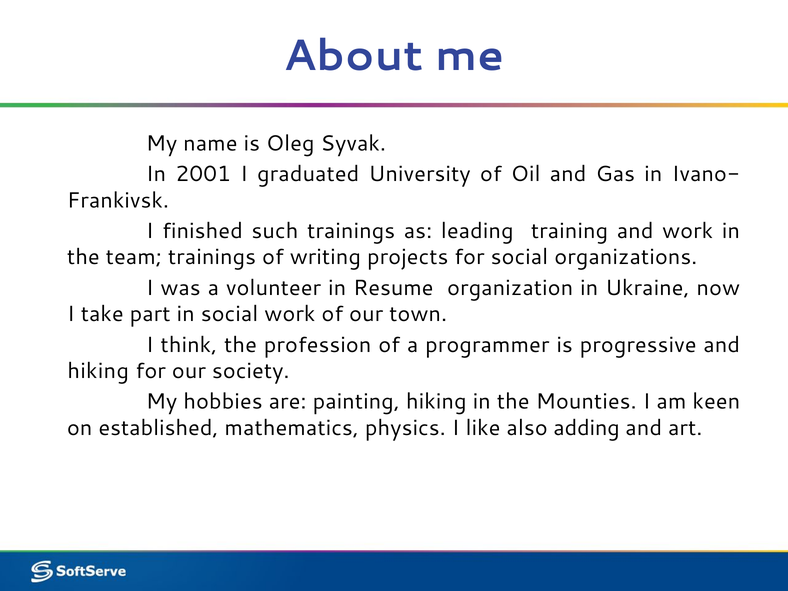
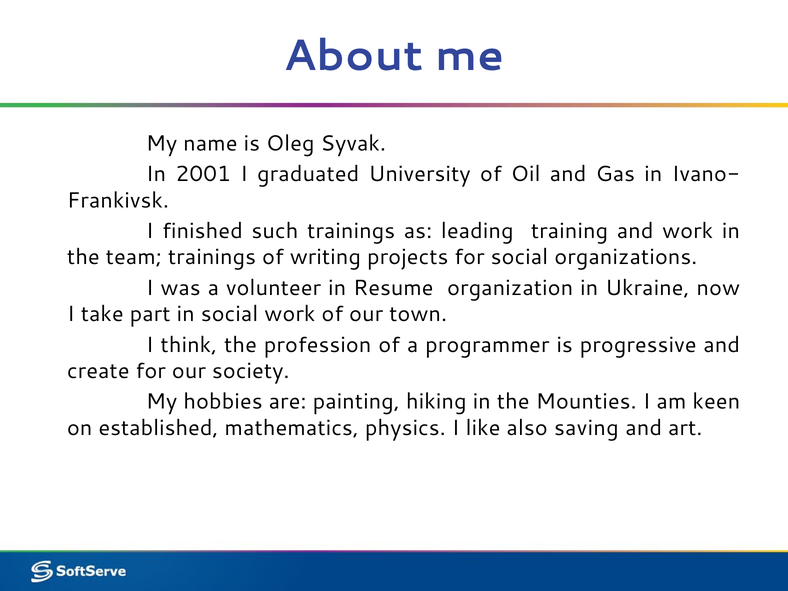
hiking at (98, 371): hiking -> create
adding: adding -> saving
